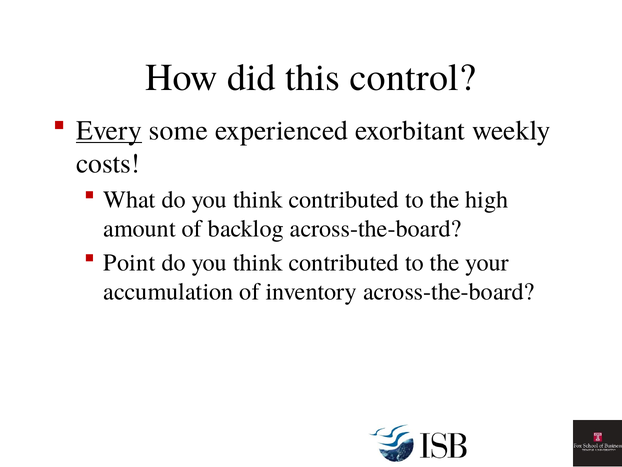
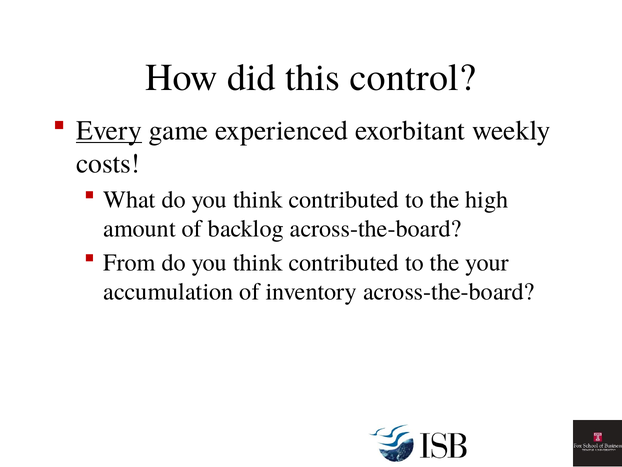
some: some -> game
Point: Point -> From
